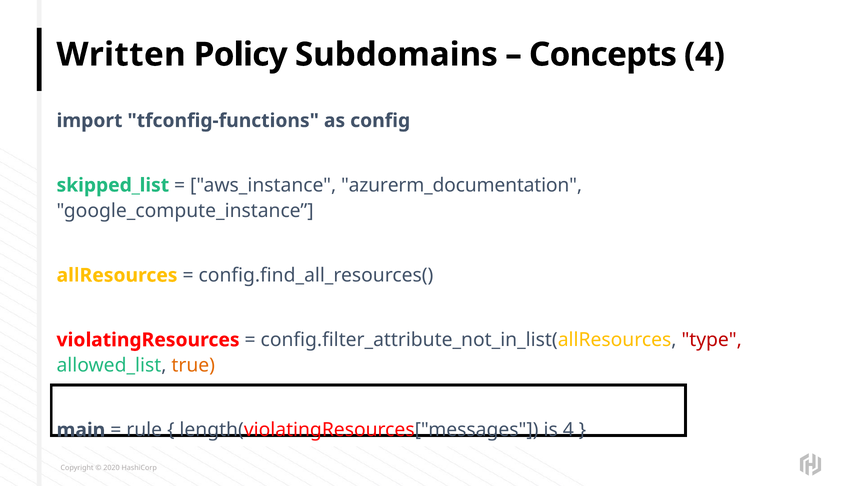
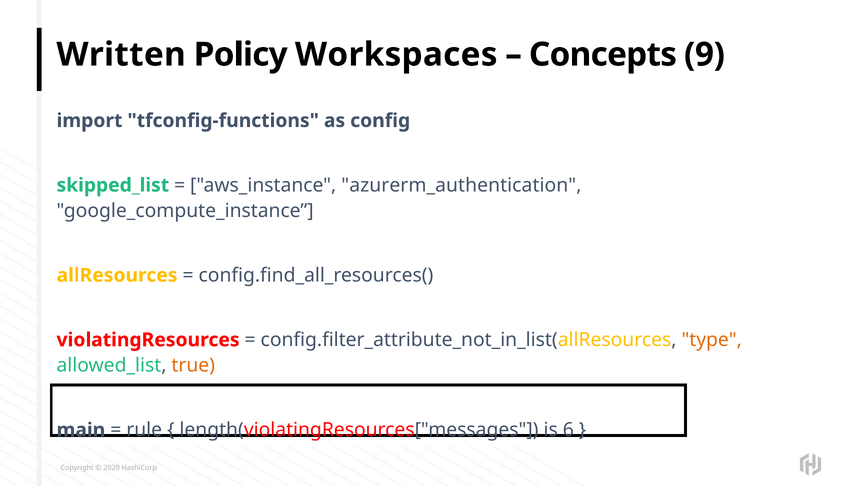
Subdomains: Subdomains -> Workspaces
Concepts 4: 4 -> 9
azurerm_documentation: azurerm_documentation -> azurerm_authentication
type colour: red -> orange
is 4: 4 -> 6
